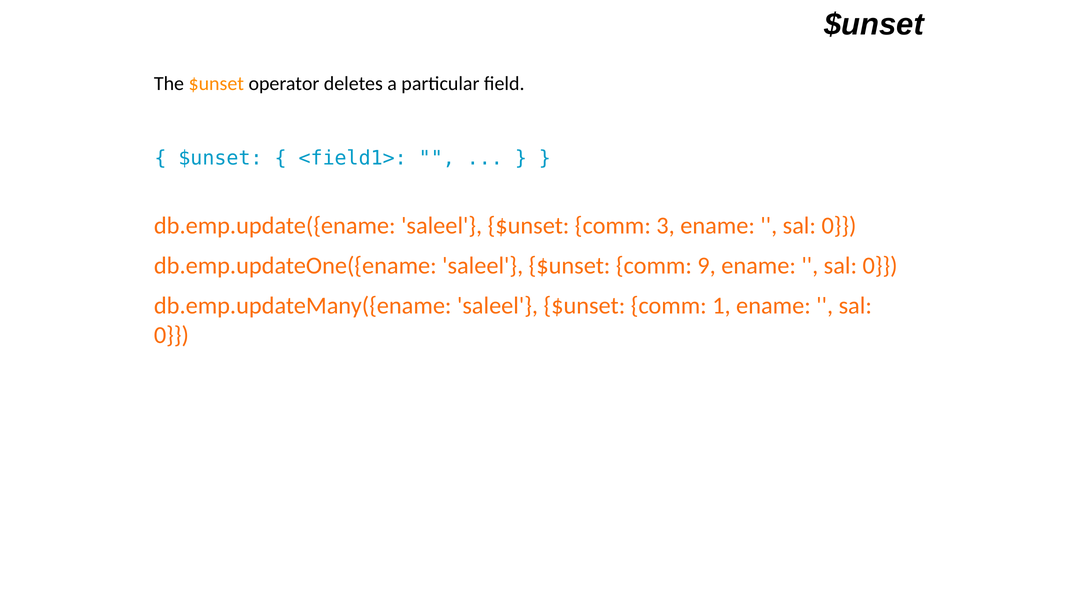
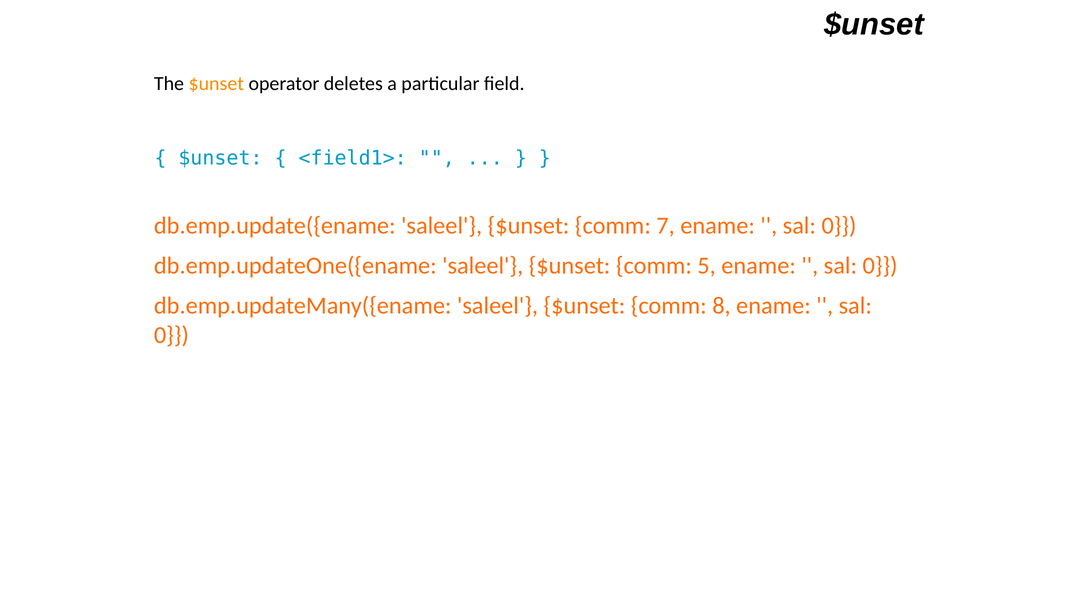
3: 3 -> 7
9: 9 -> 5
1: 1 -> 8
